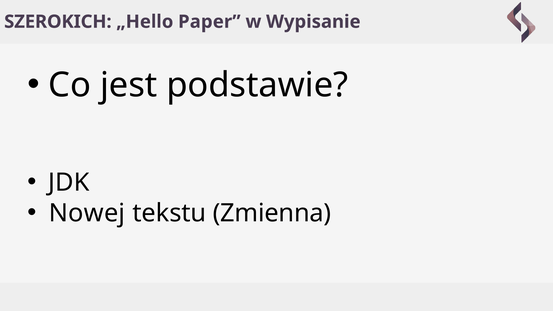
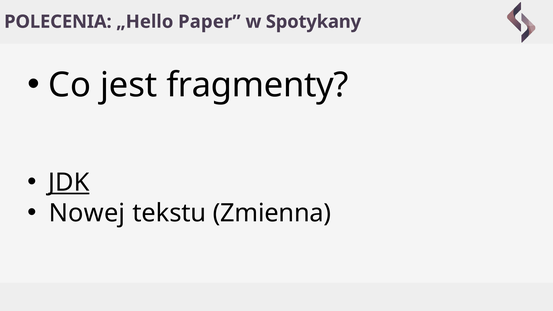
SZEROKICH: SZEROKICH -> POLECENIA
Wypisanie: Wypisanie -> Spotykany
podstawie: podstawie -> fragmenty
JDK underline: none -> present
